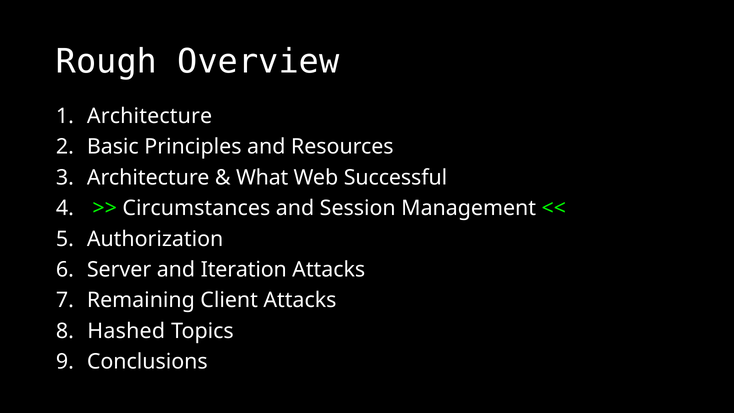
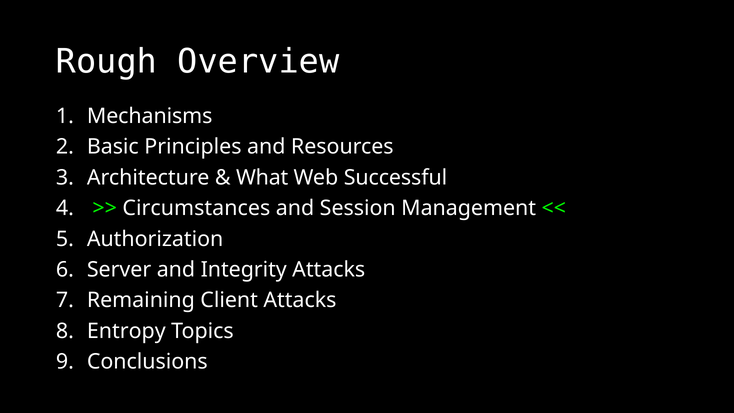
Architecture at (150, 116): Architecture -> Mechanisms
Iteration: Iteration -> Integrity
Hashed: Hashed -> Entropy
